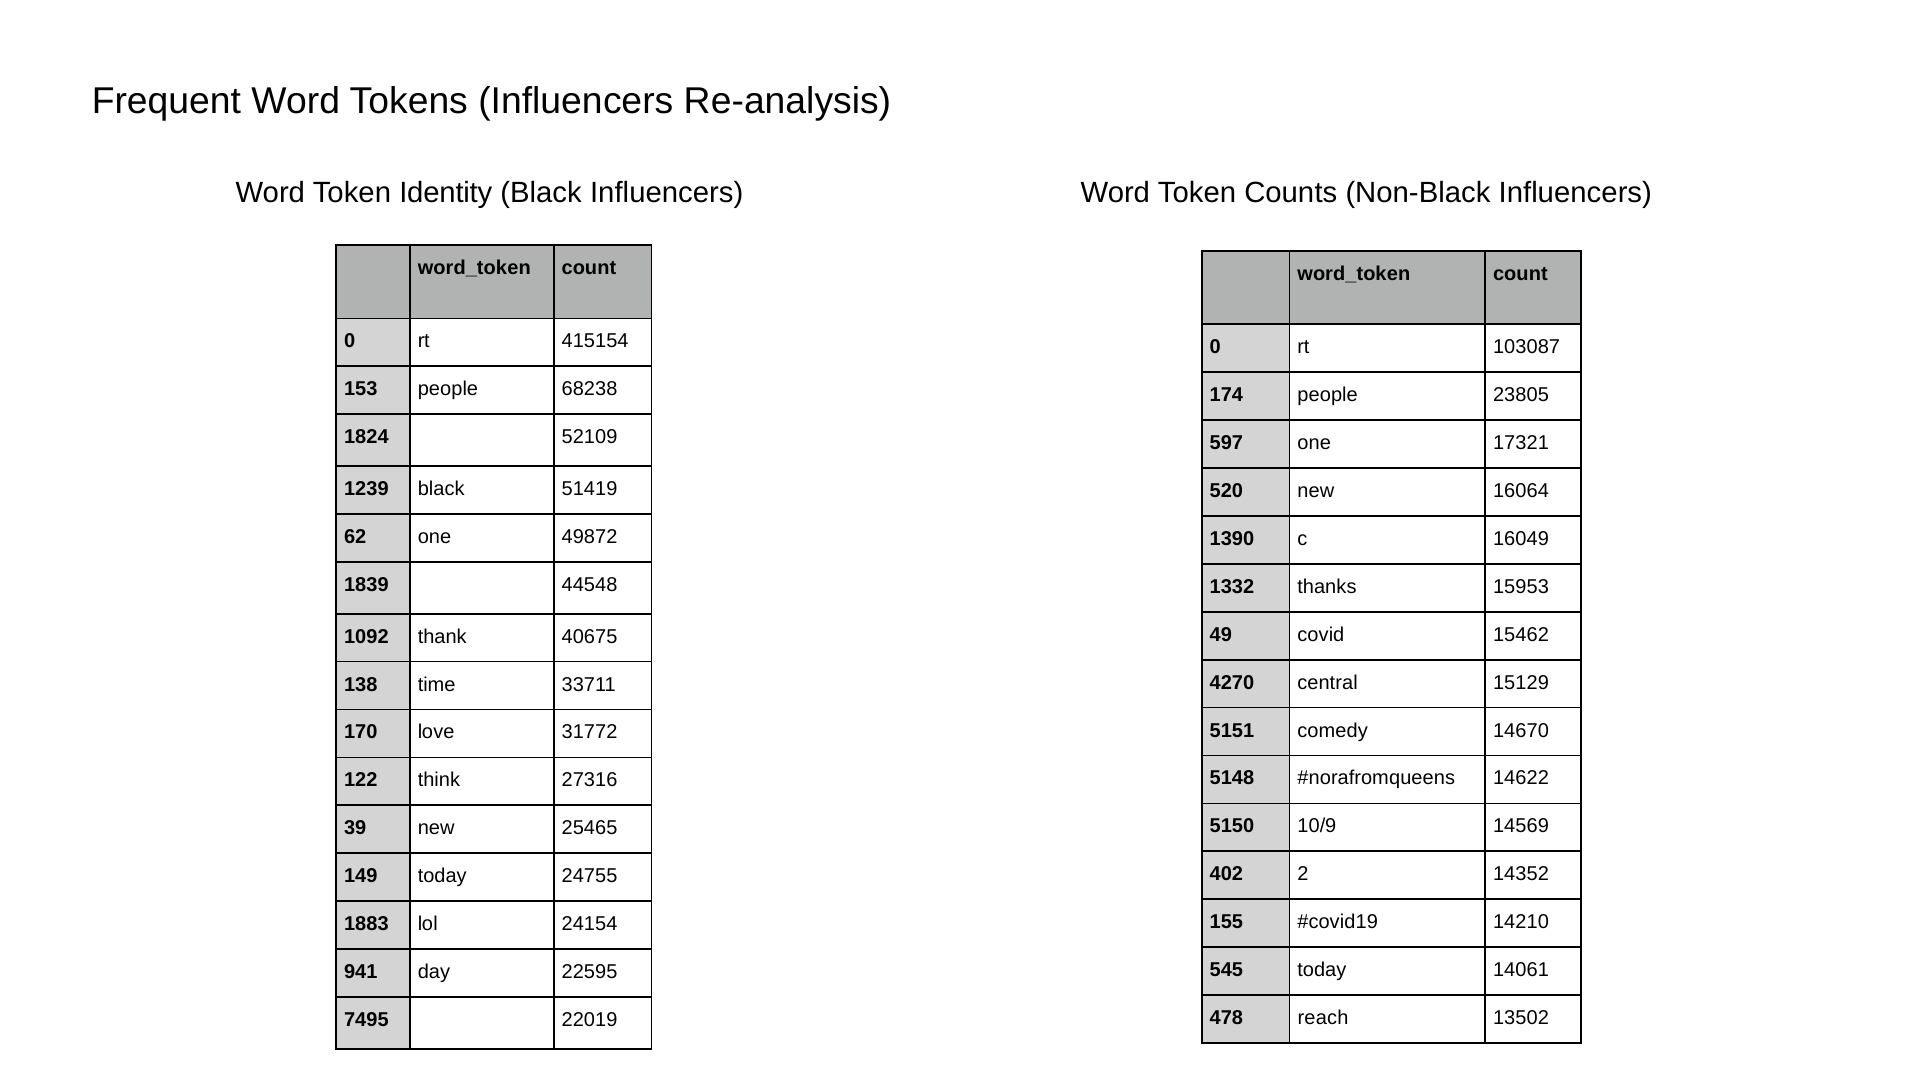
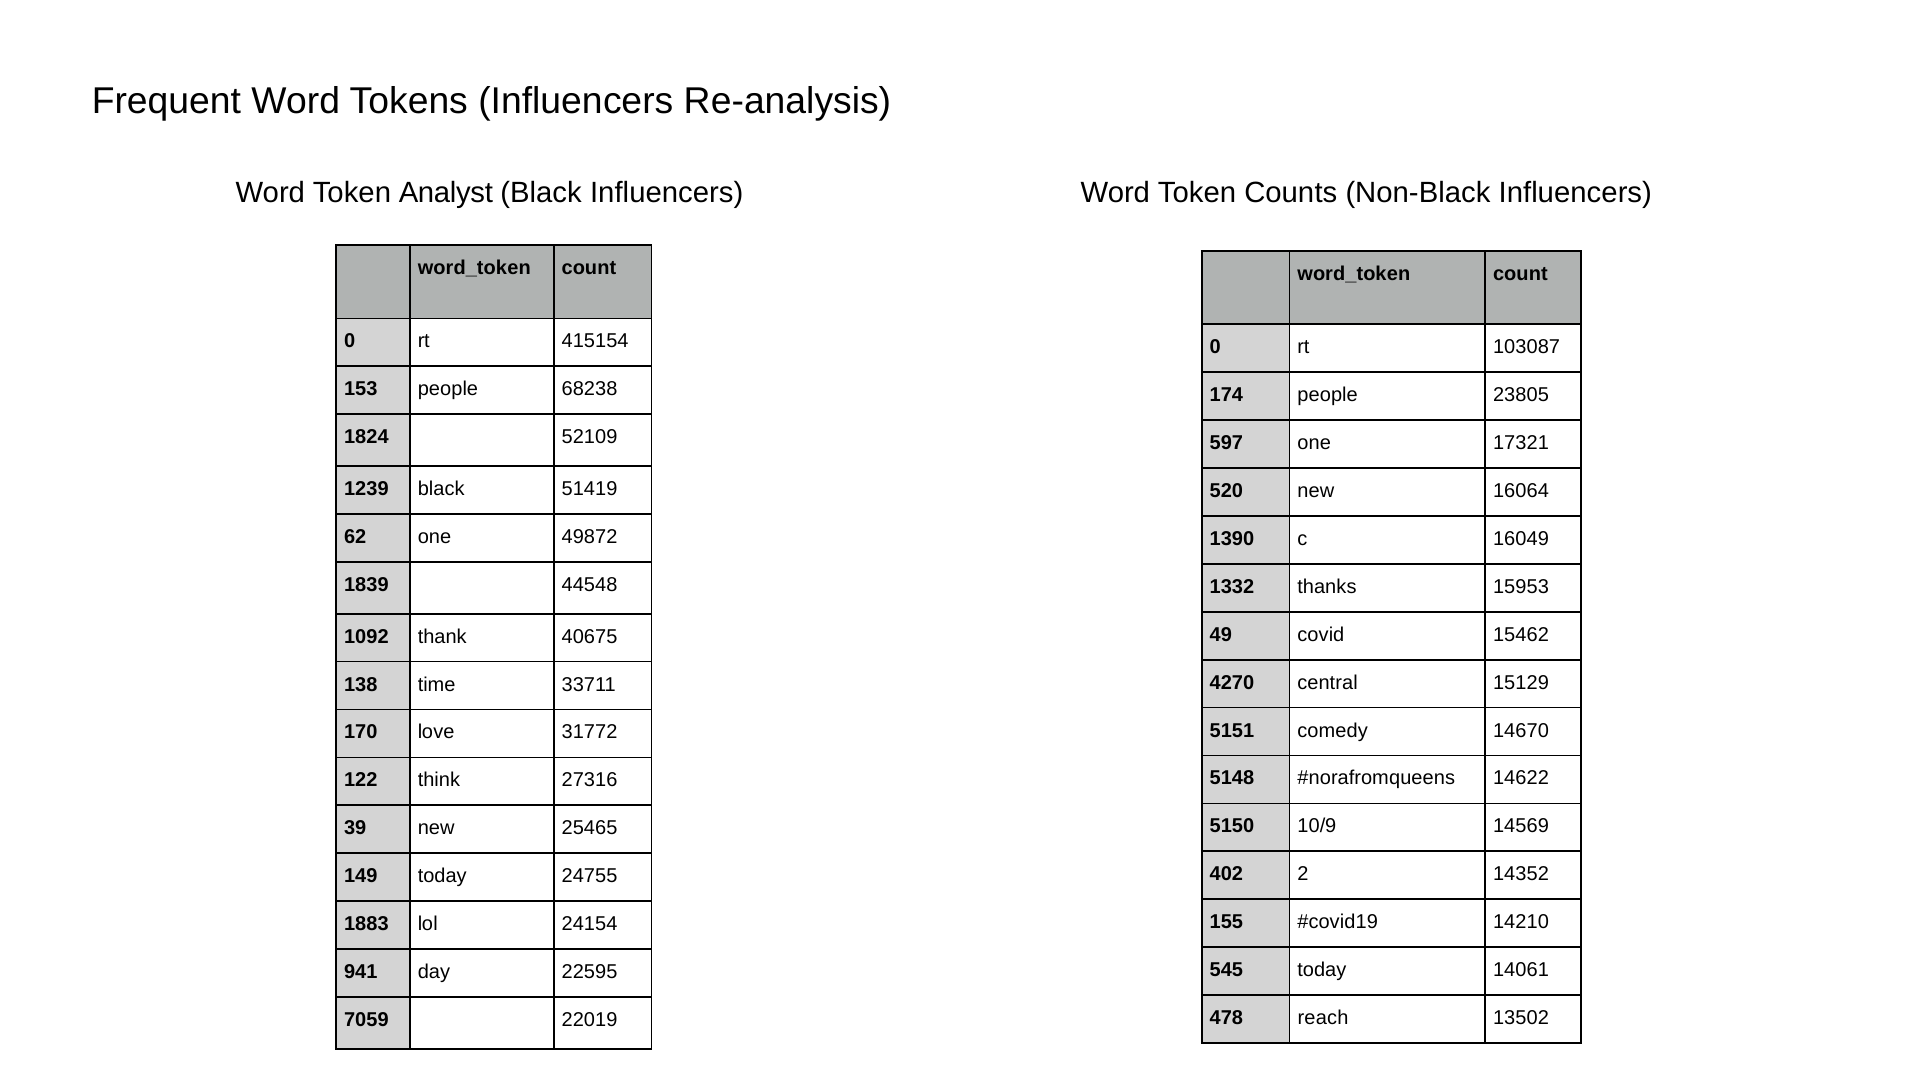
Identity: Identity -> Analyst
7495: 7495 -> 7059
